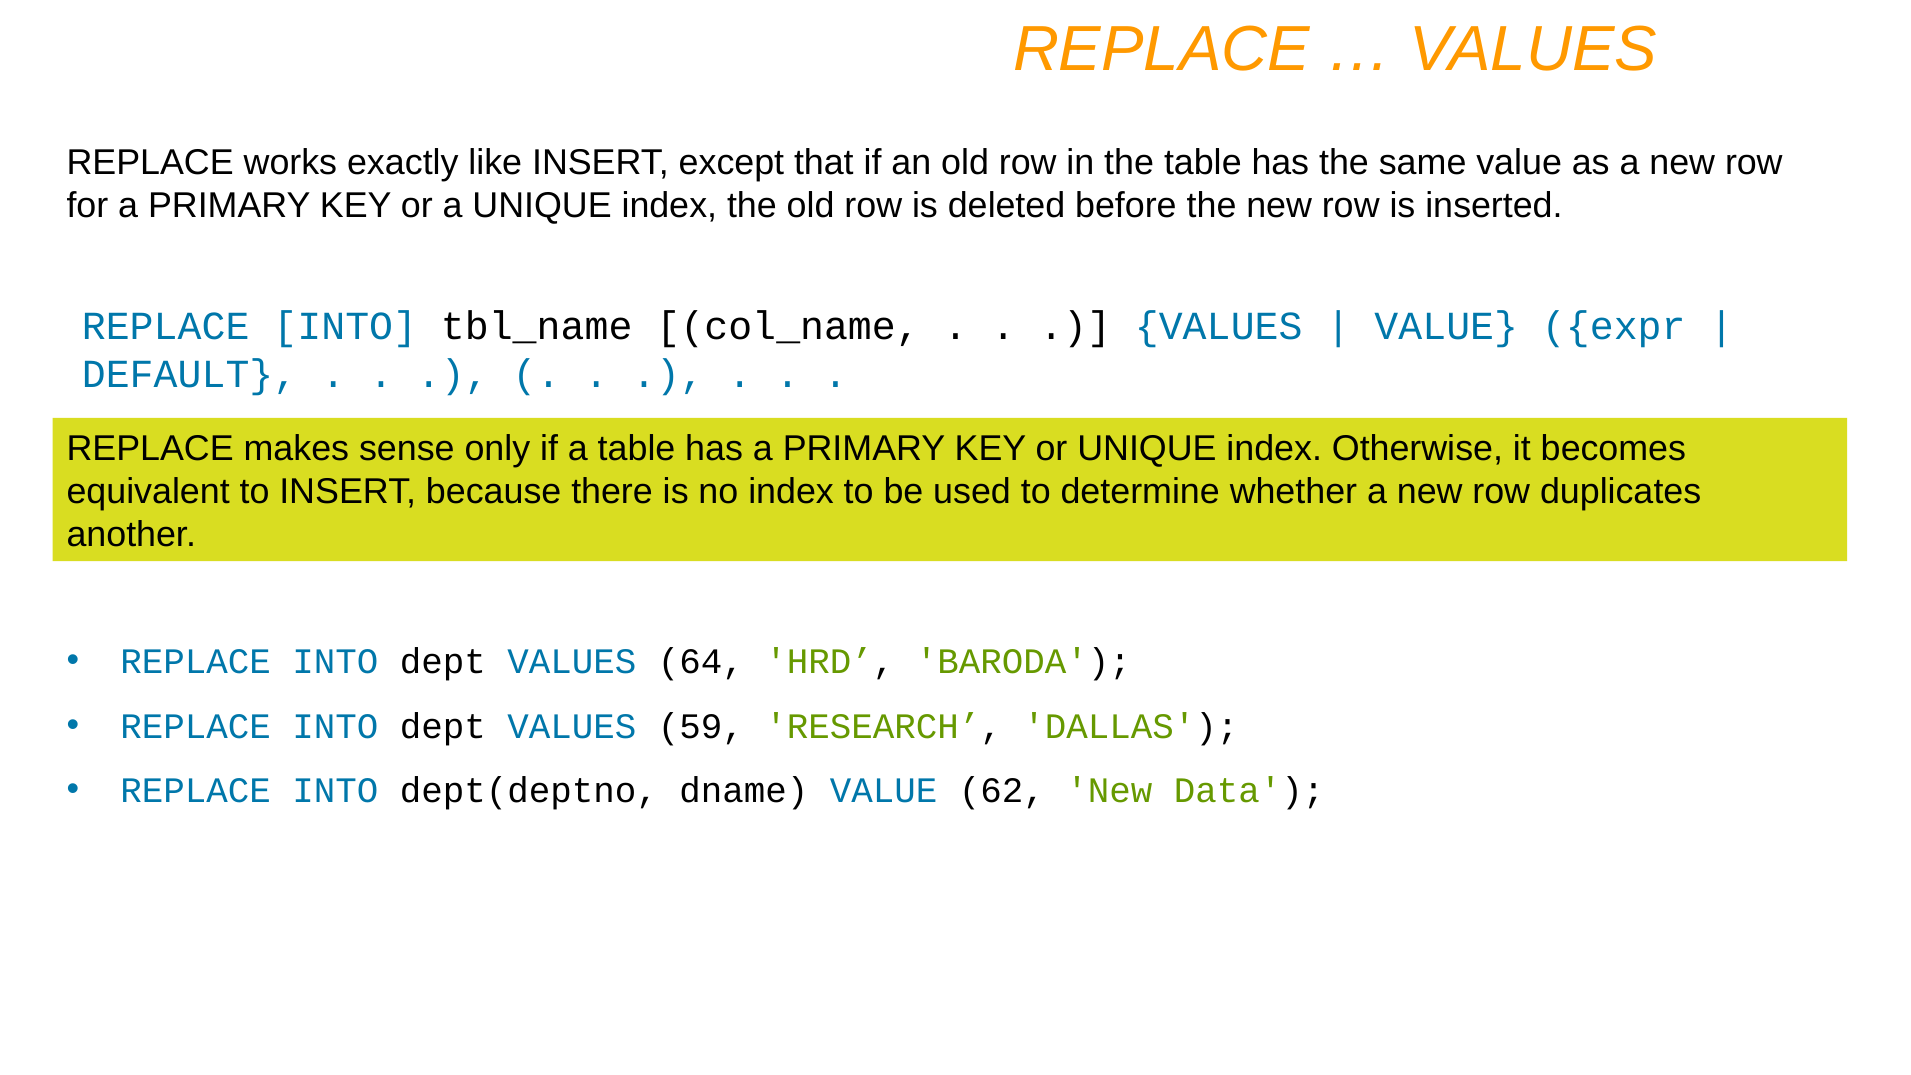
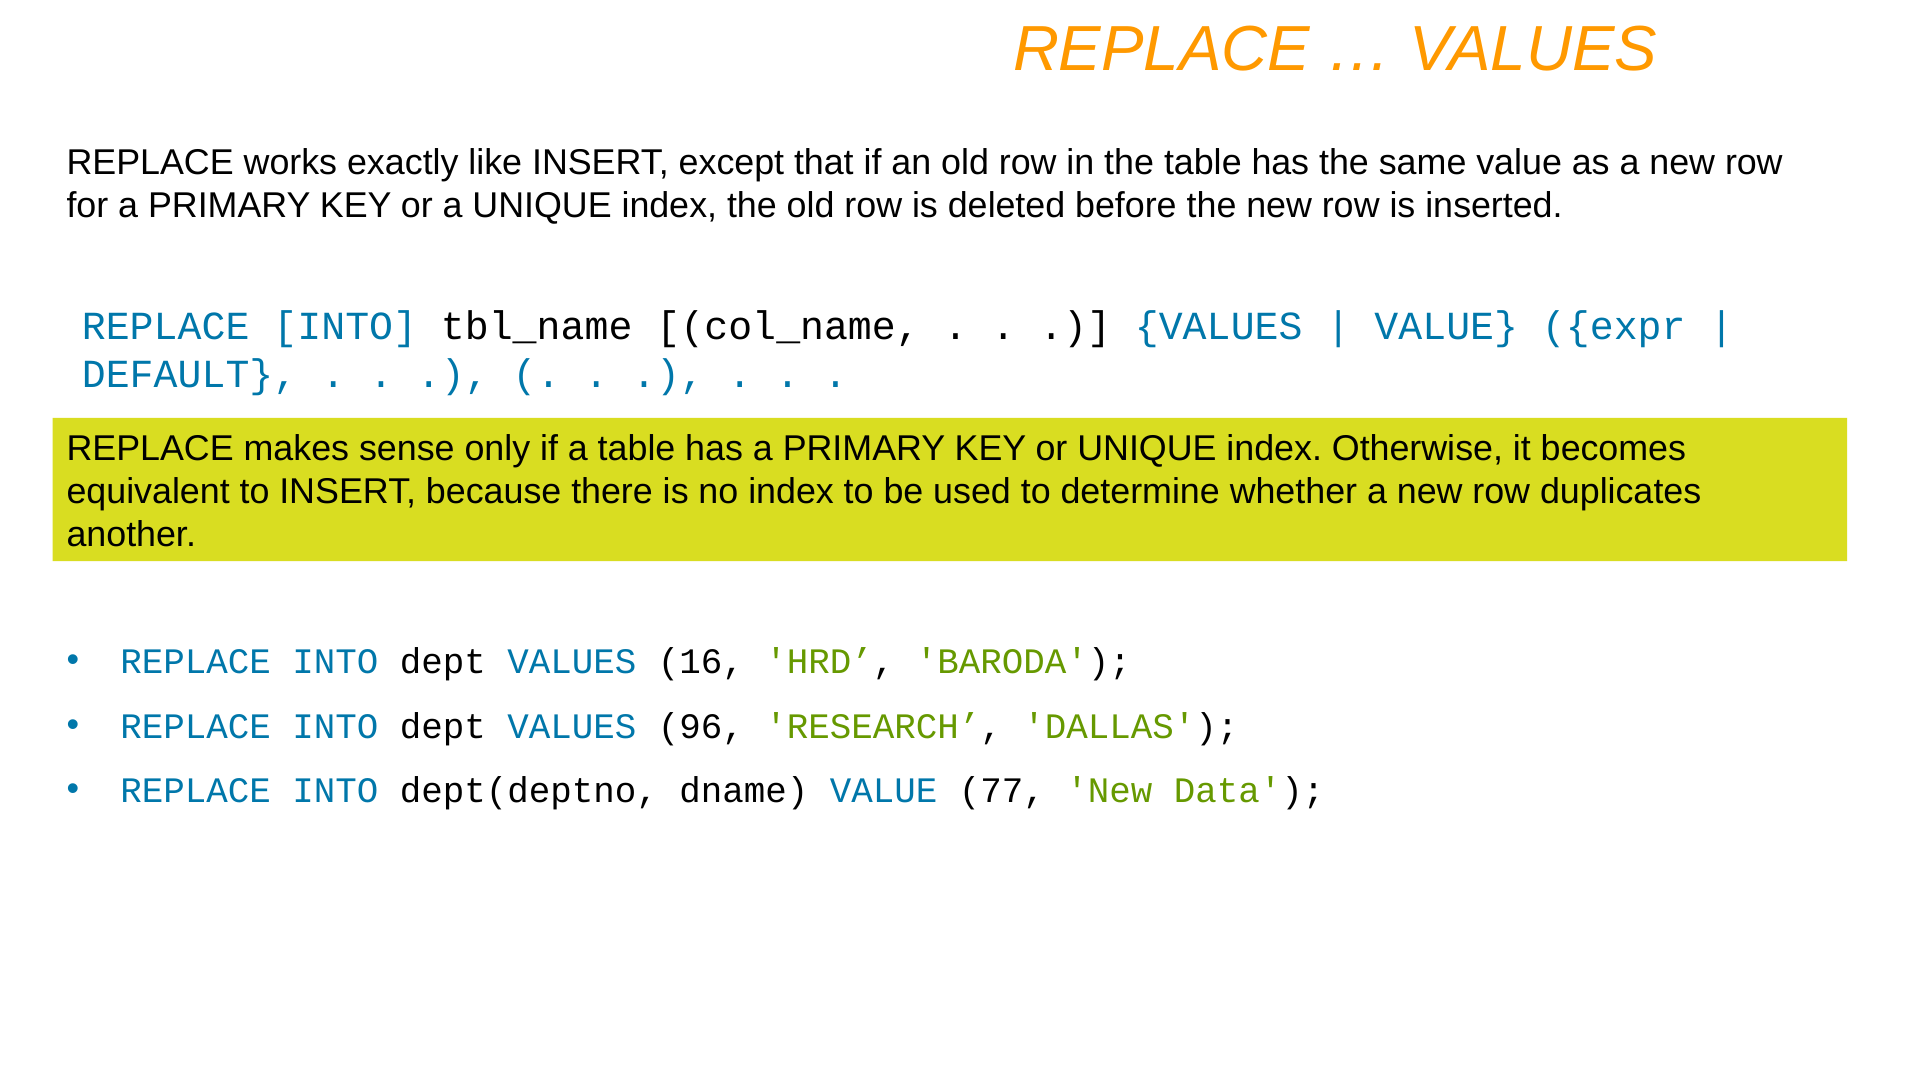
64: 64 -> 16
59: 59 -> 96
62: 62 -> 77
